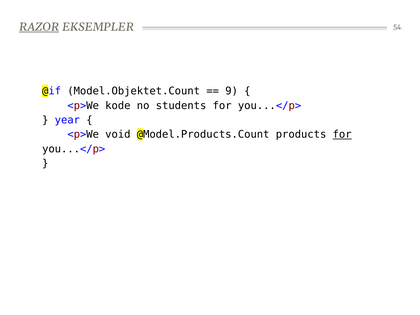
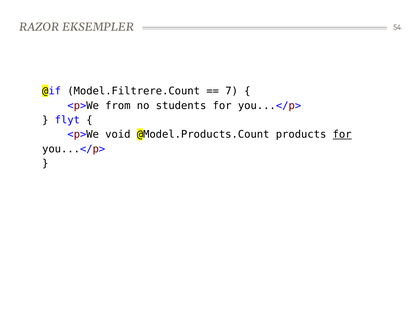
RAZOR underline: present -> none
Model.Objektet.Count: Model.Objektet.Count -> Model.Filtrere.Count
9: 9 -> 7
kode: kode -> from
year: year -> flyt
